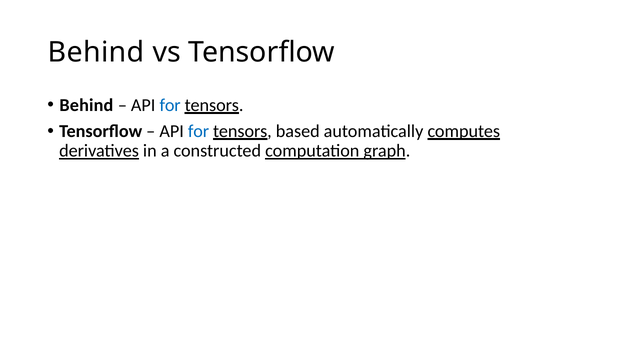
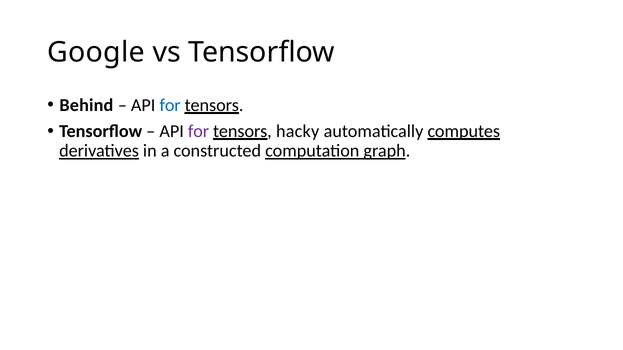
Behind at (96, 52): Behind -> Google
for at (199, 131) colour: blue -> purple
based: based -> hacky
